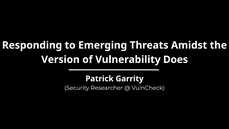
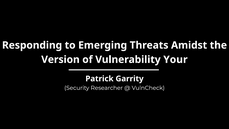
Does: Does -> Your
